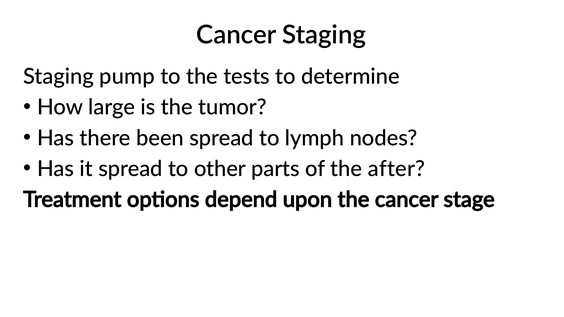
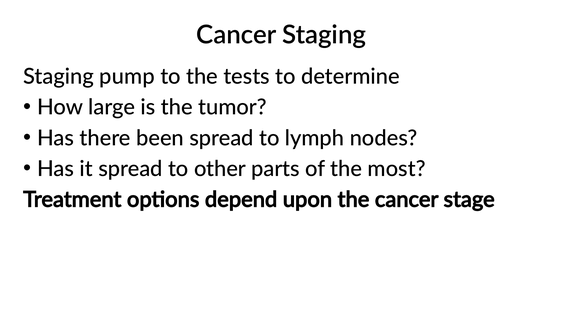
after: after -> most
